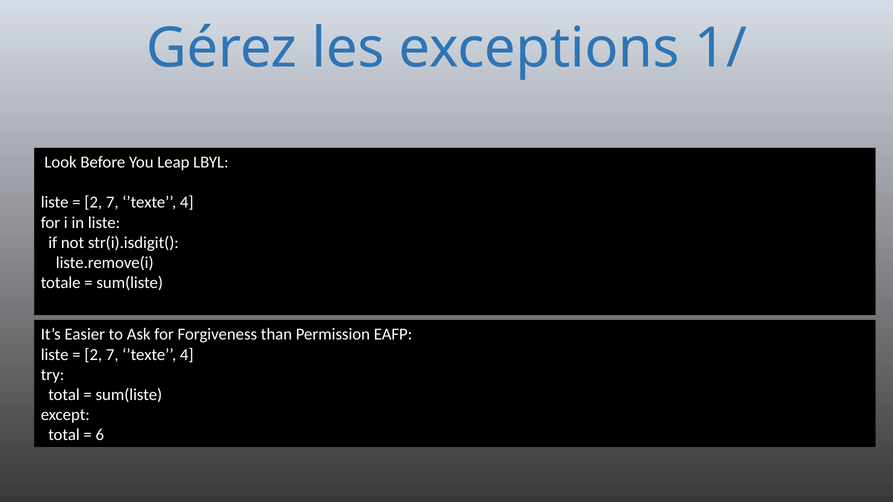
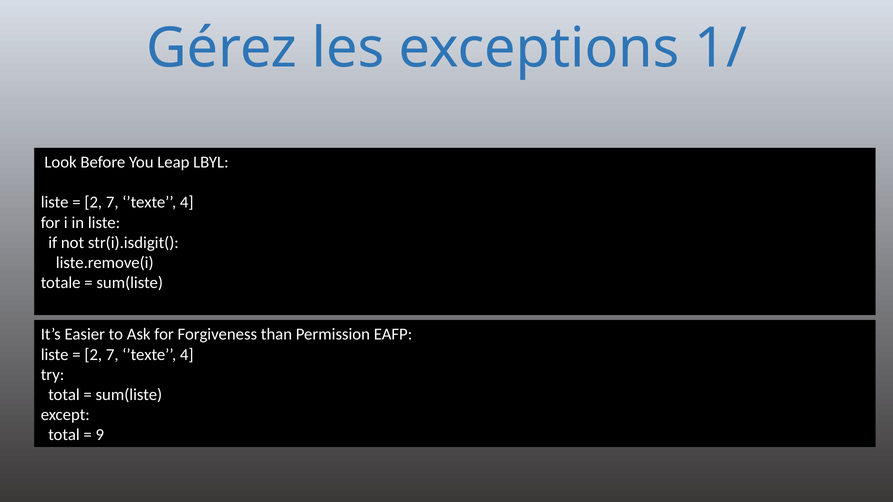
6: 6 -> 9
